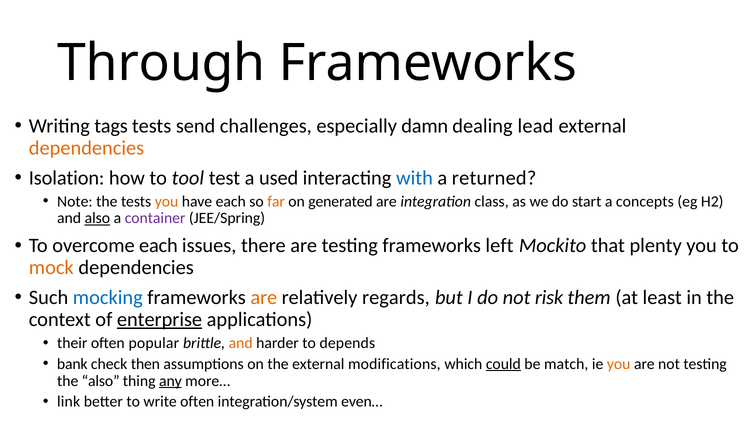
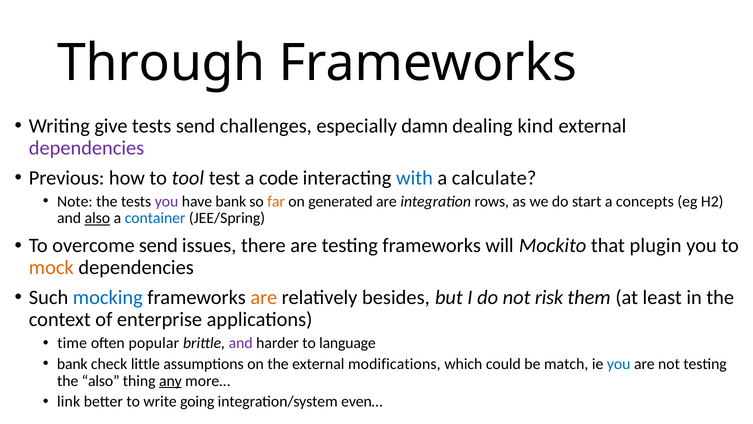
tags: tags -> give
lead: lead -> kind
dependencies at (87, 148) colour: orange -> purple
Isolation: Isolation -> Previous
used: used -> code
returned: returned -> calculate
you at (167, 201) colour: orange -> purple
have each: each -> bank
class: class -> rows
container colour: purple -> blue
overcome each: each -> send
left: left -> will
plenty: plenty -> plugin
regards: regards -> besides
enterprise underline: present -> none
their: their -> time
and at (241, 343) colour: orange -> purple
depends: depends -> language
then: then -> little
could underline: present -> none
you at (619, 364) colour: orange -> blue
write often: often -> going
